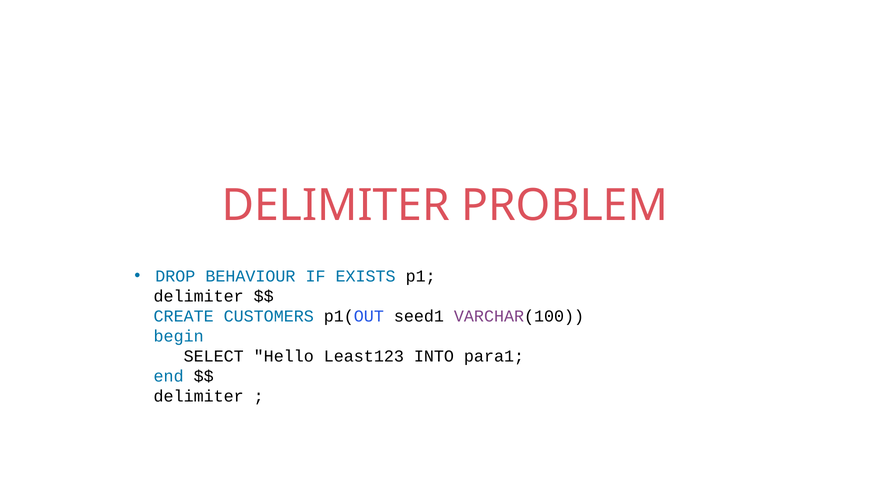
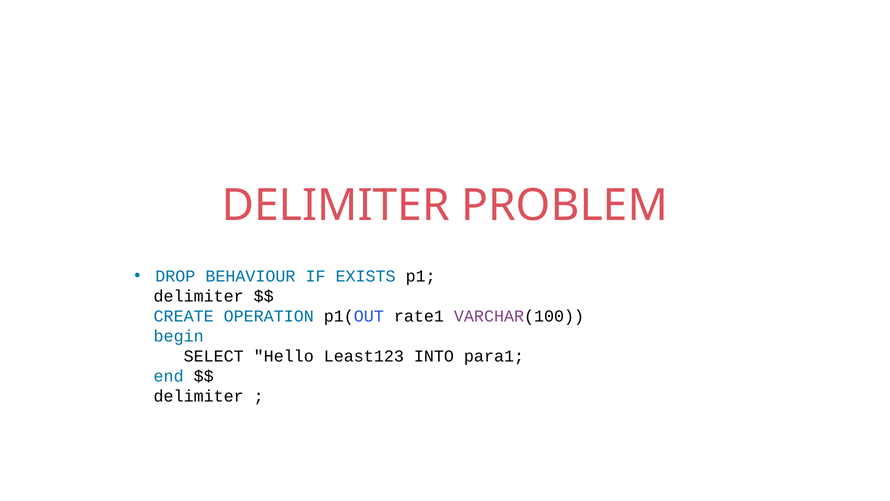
CUSTOMERS: CUSTOMERS -> OPERATION
seed1: seed1 -> rate1
